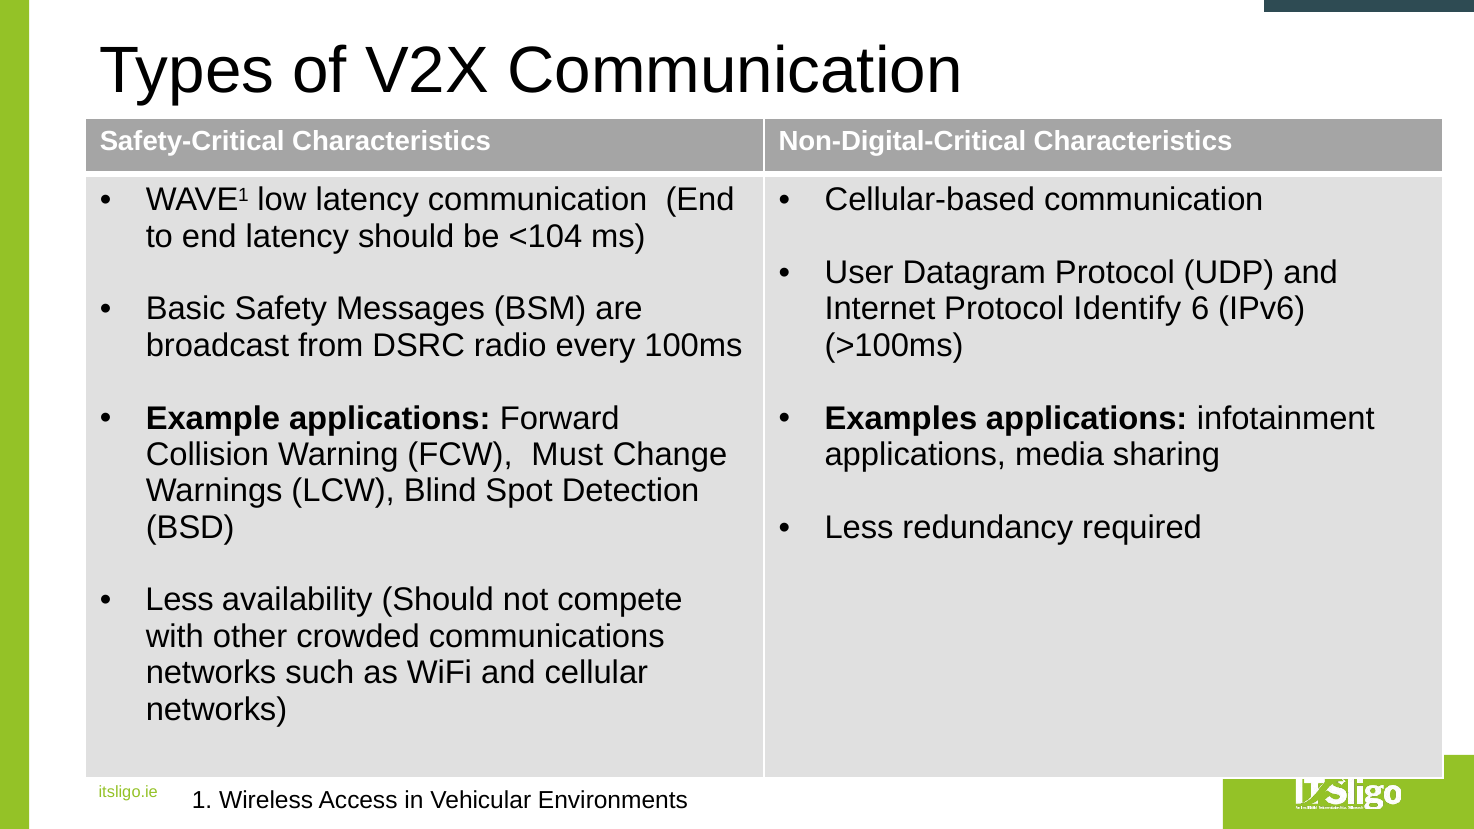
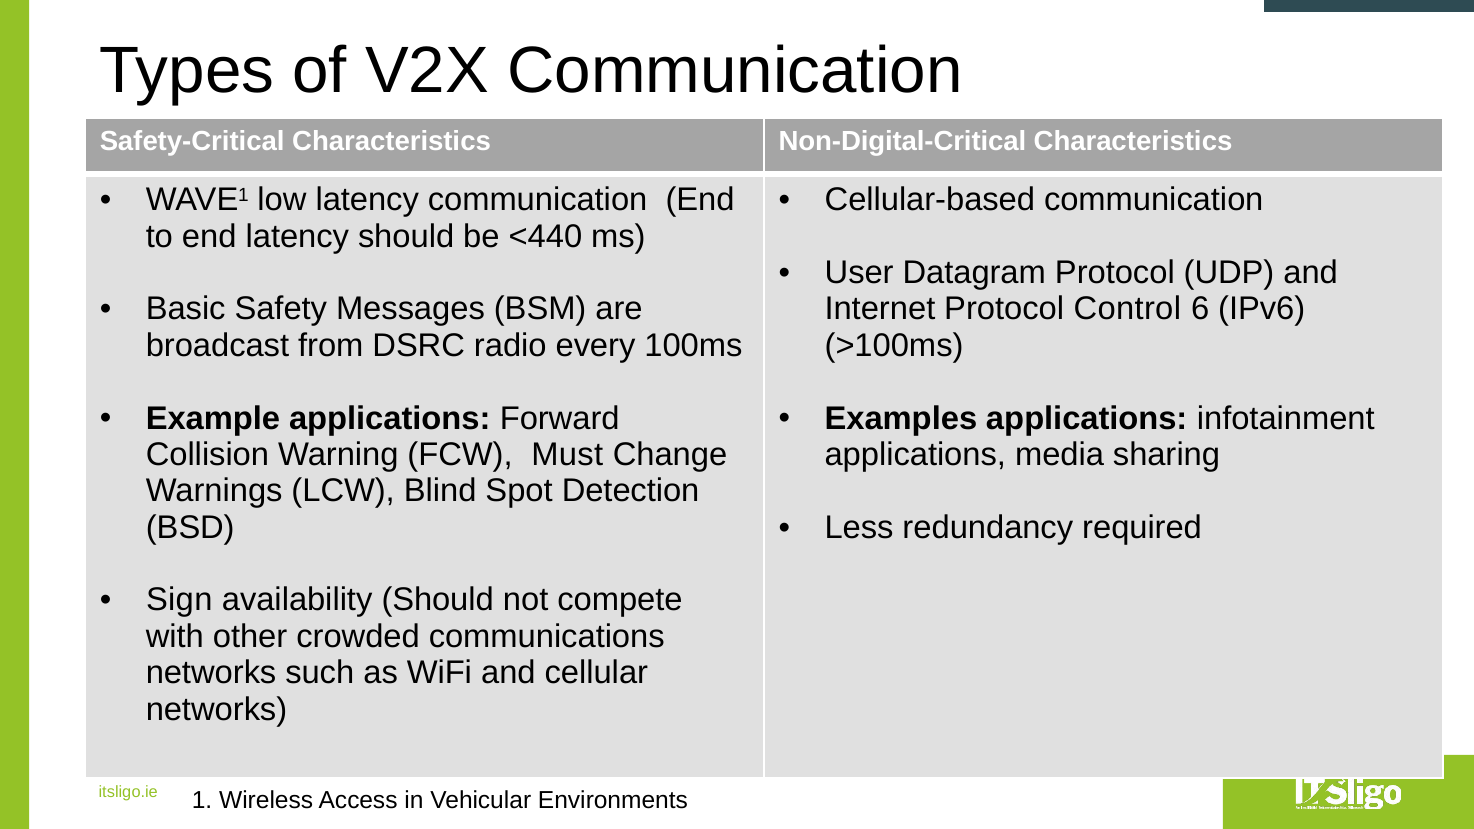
<104: <104 -> <440
Identify: Identify -> Control
Less at (180, 600): Less -> Sign
